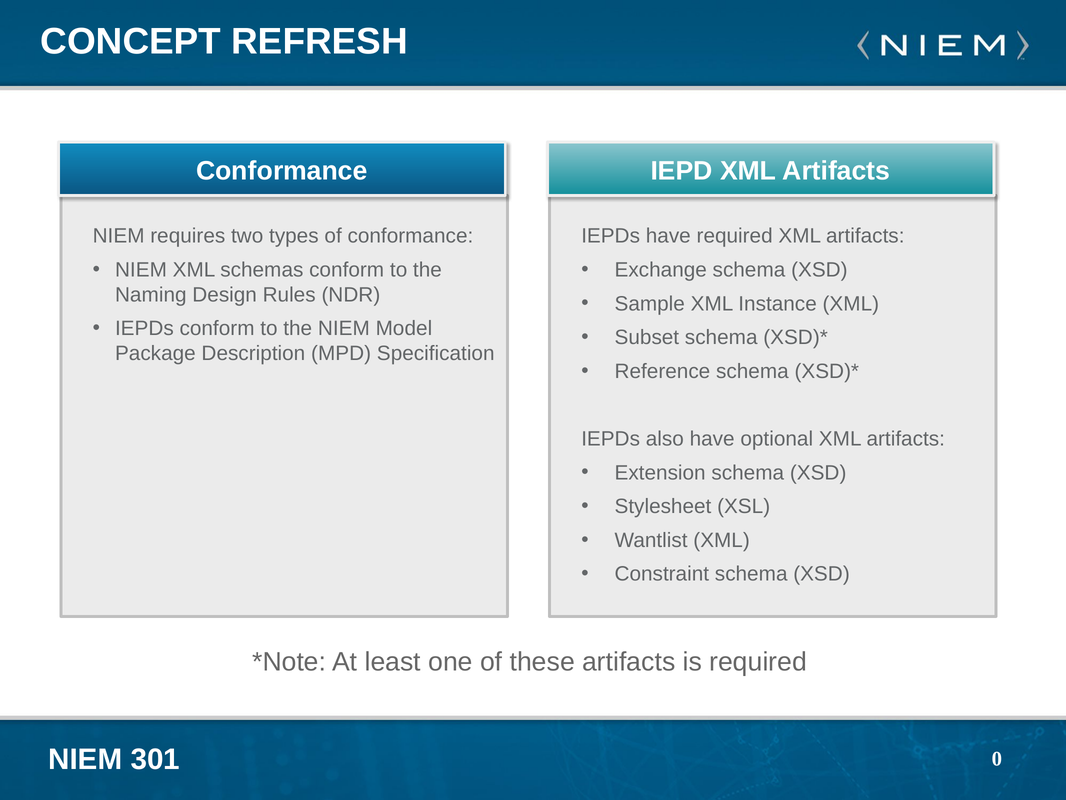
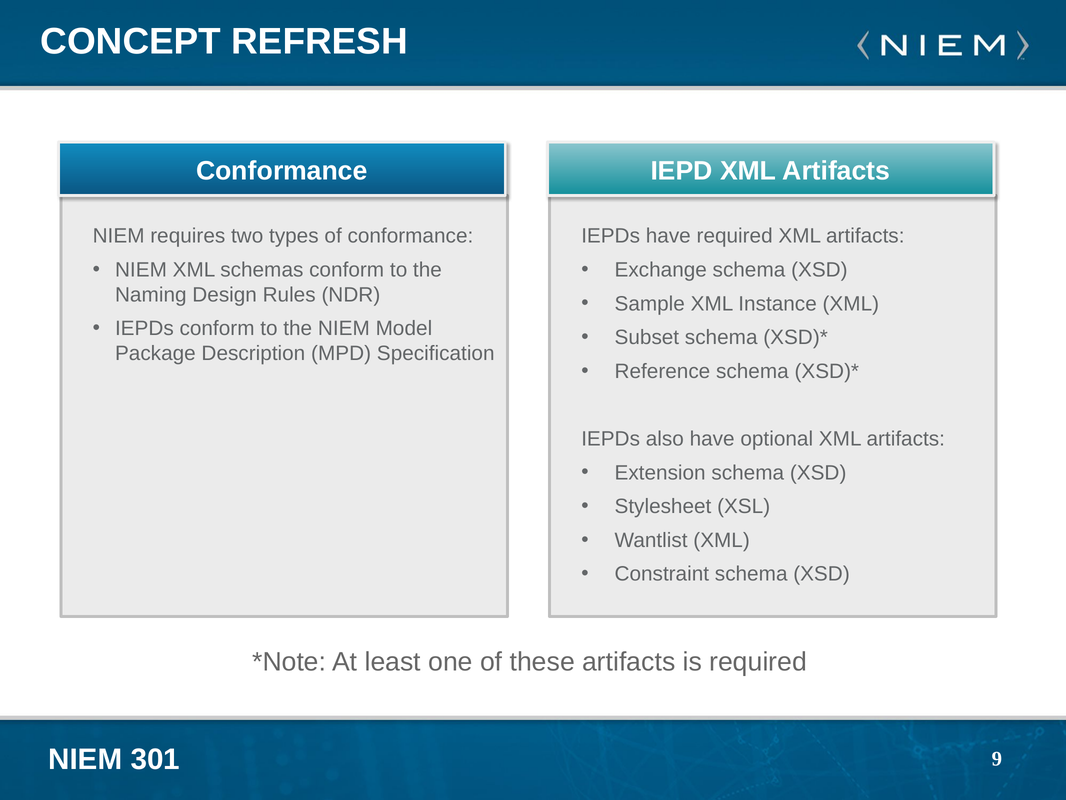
0: 0 -> 9
